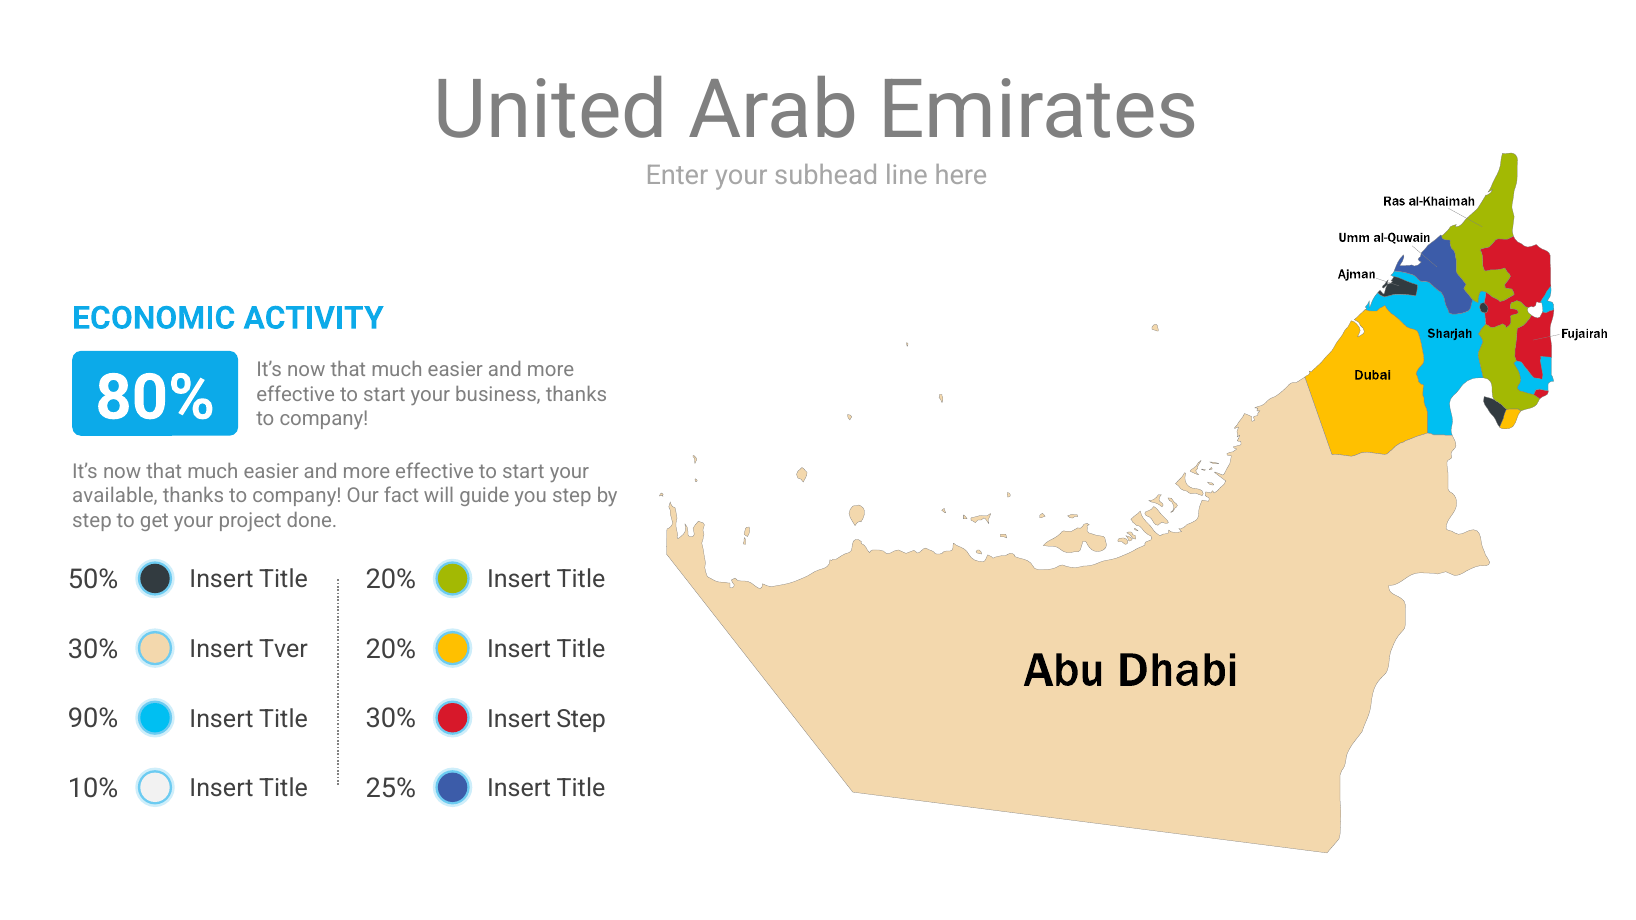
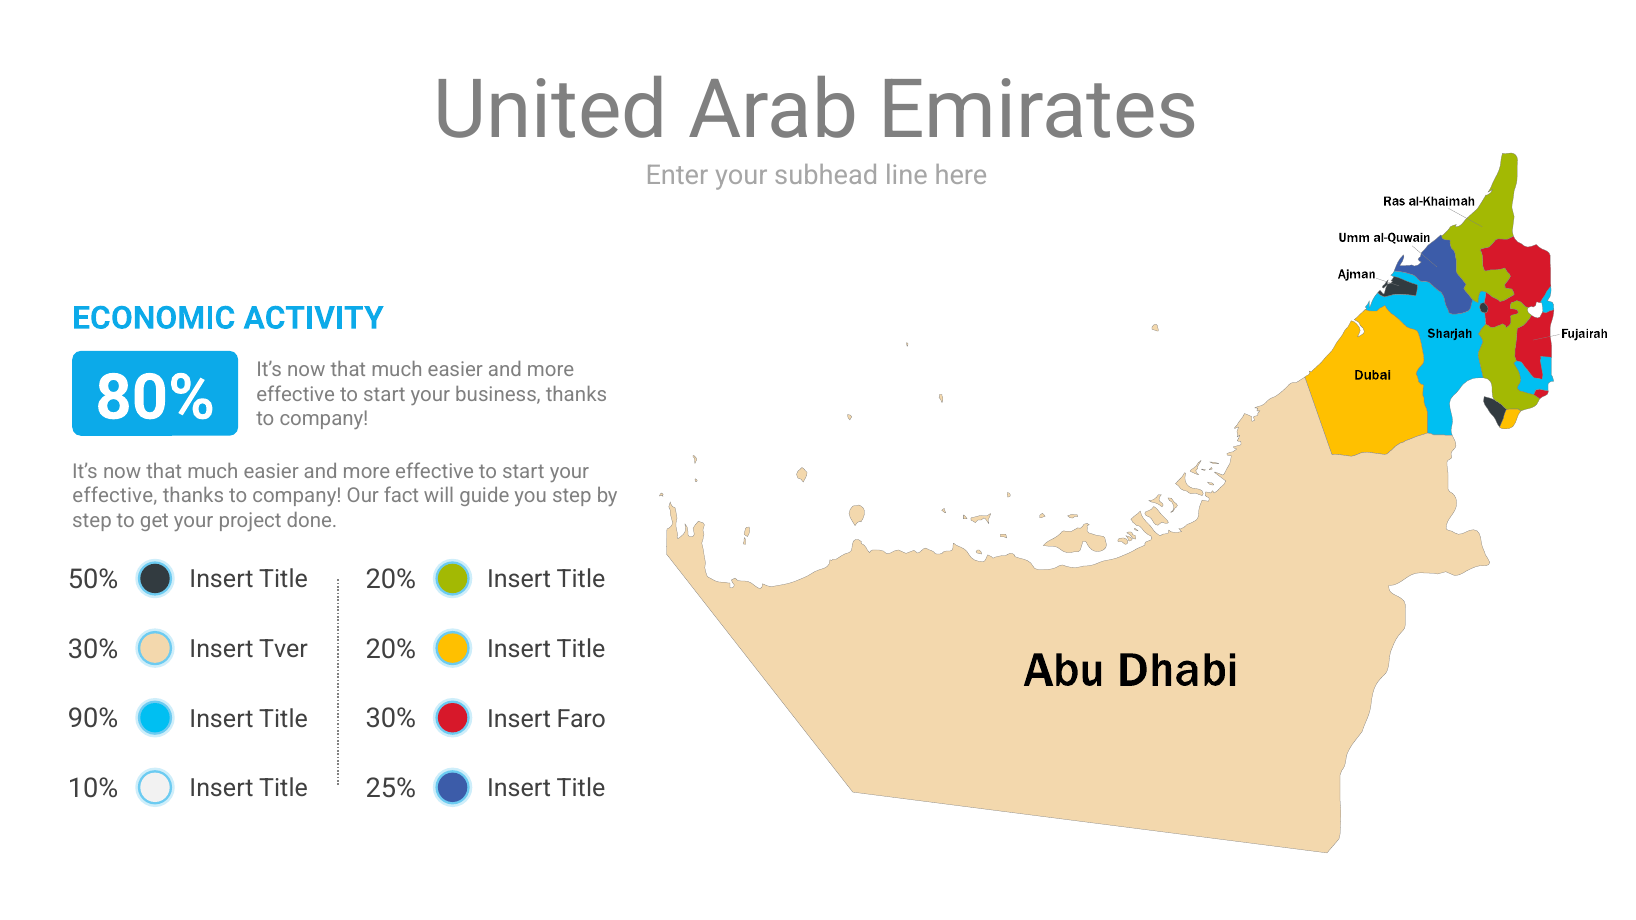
available at (115, 496): available -> effective
Insert Step: Step -> Faro
